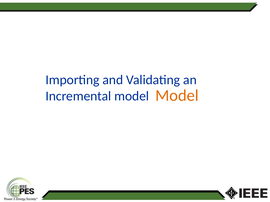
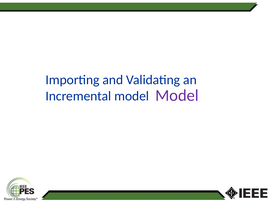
Model at (177, 96) colour: orange -> purple
